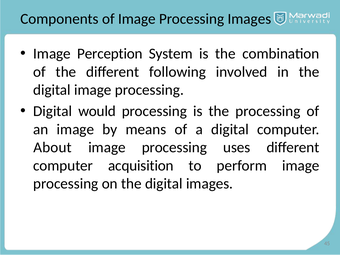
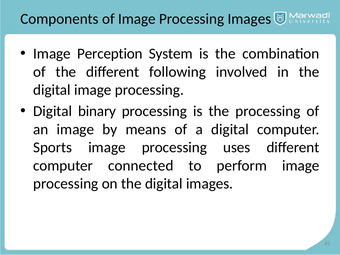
would: would -> binary
About: About -> Sports
acquisition: acquisition -> connected
